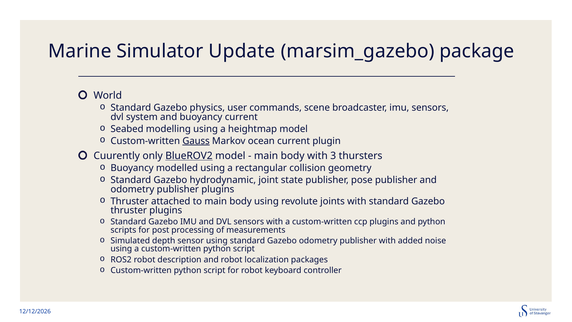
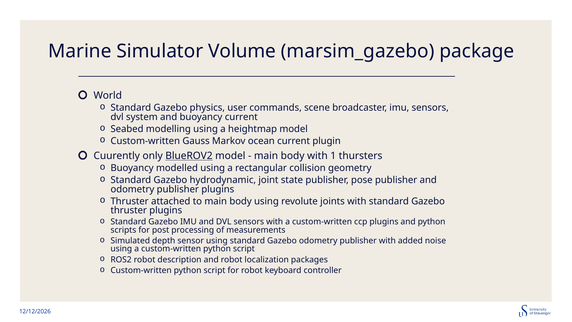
Update: Update -> Volume
Gauss underline: present -> none
3: 3 -> 1
